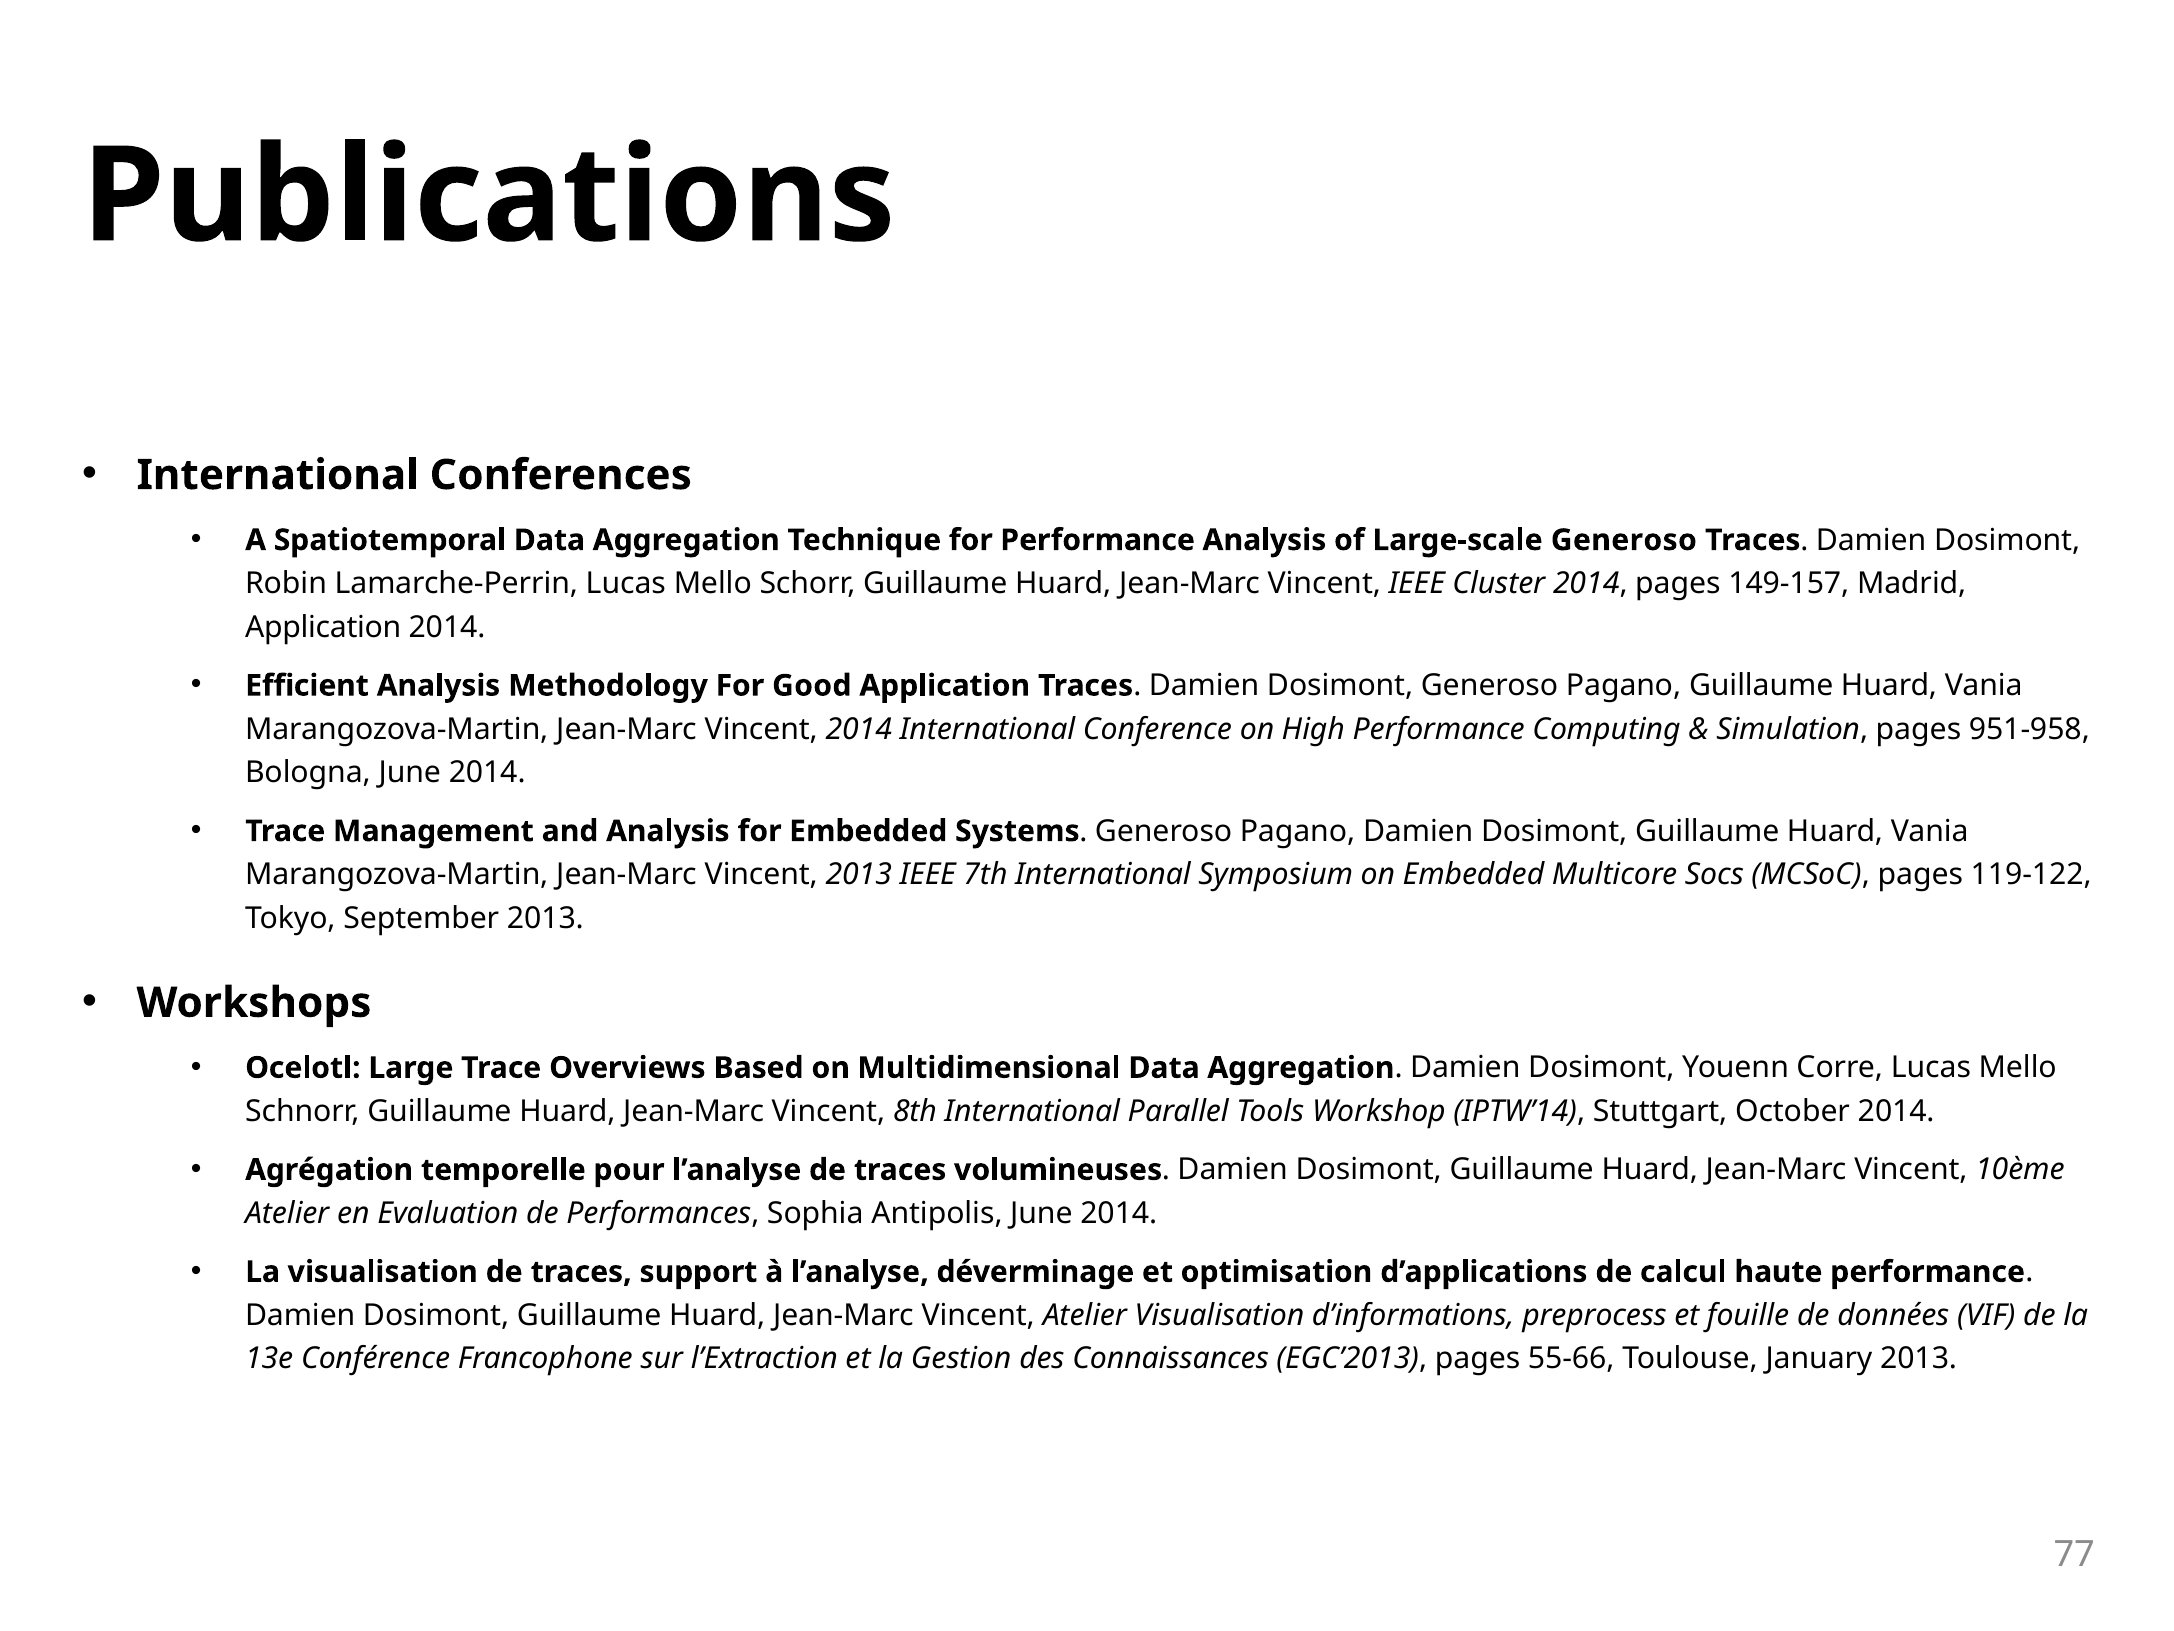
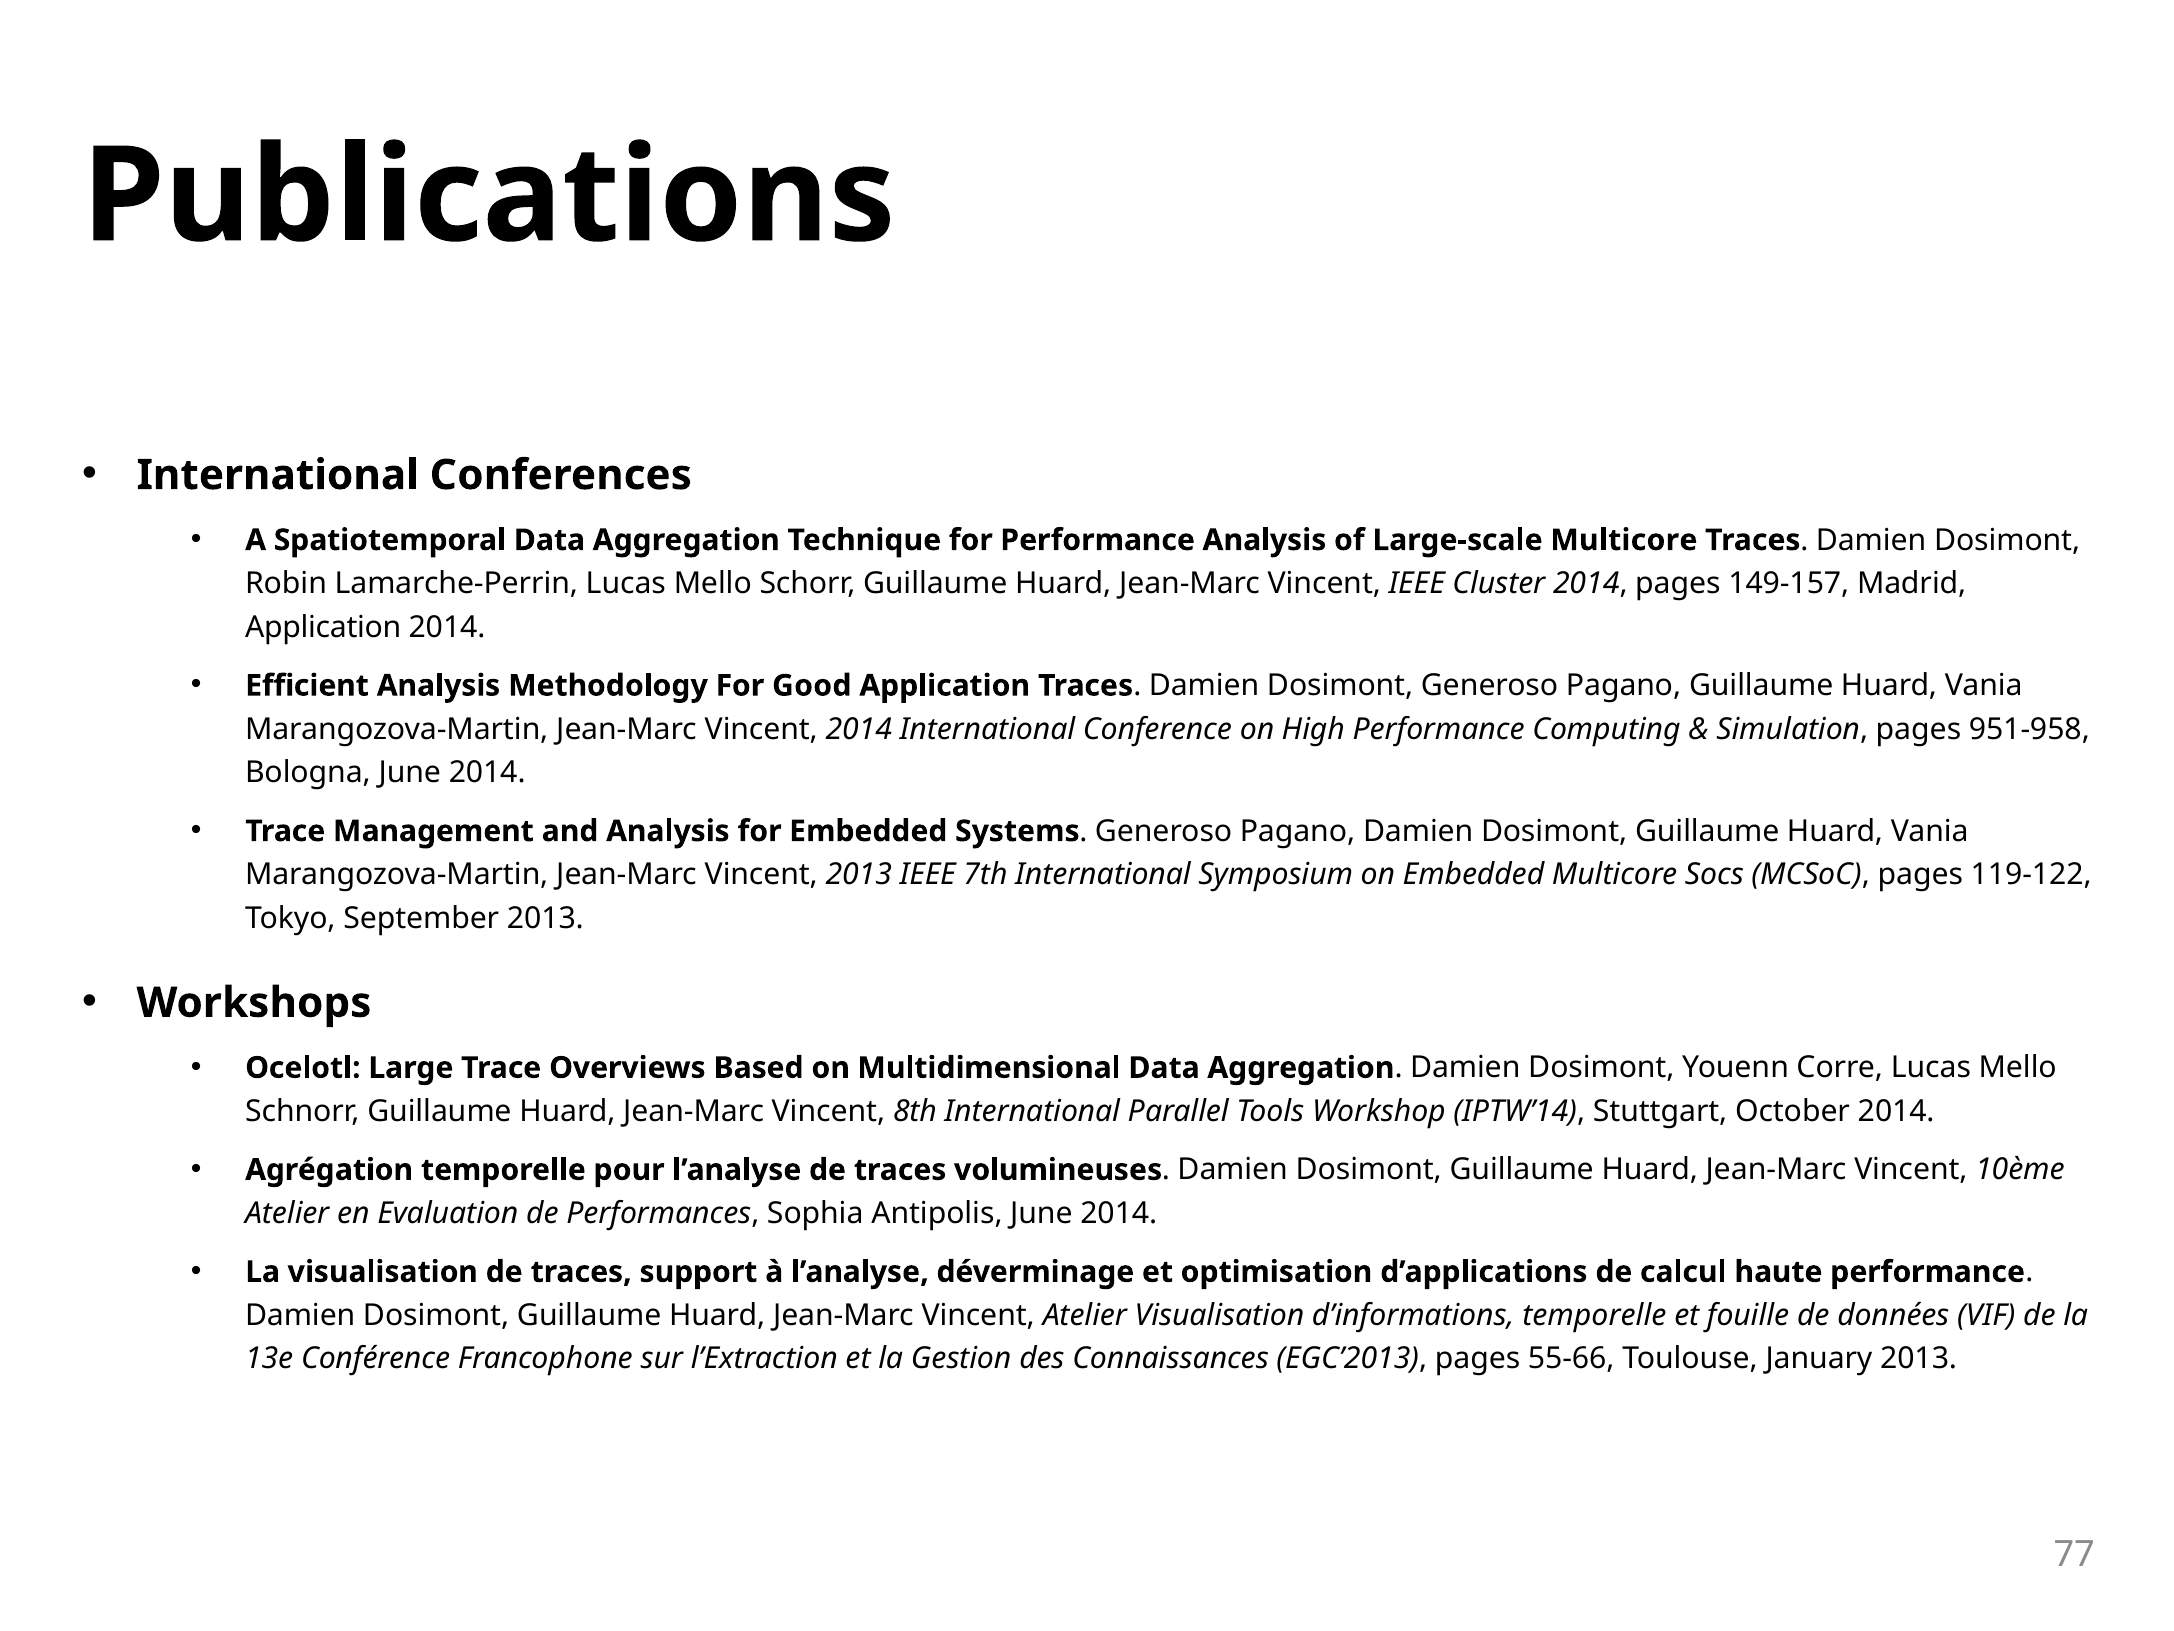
Large-scale Generoso: Generoso -> Multicore
d’informations preprocess: preprocess -> temporelle
